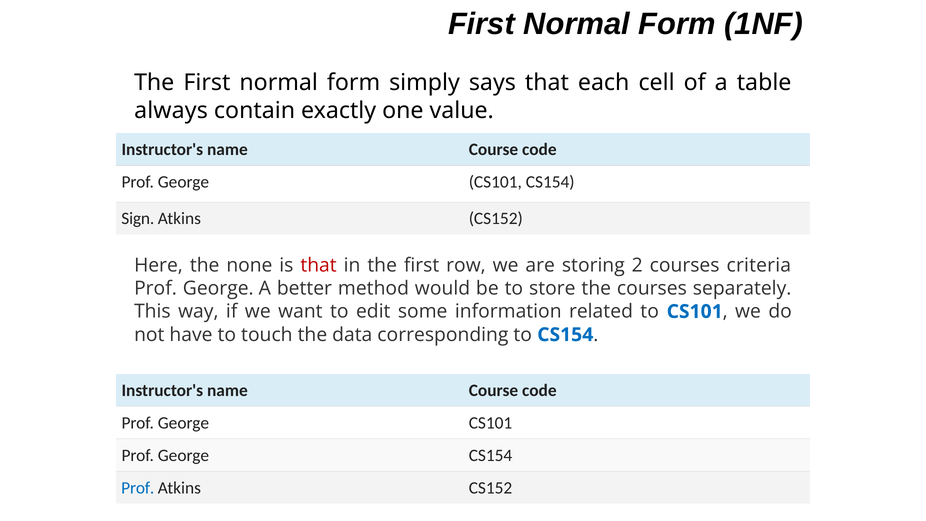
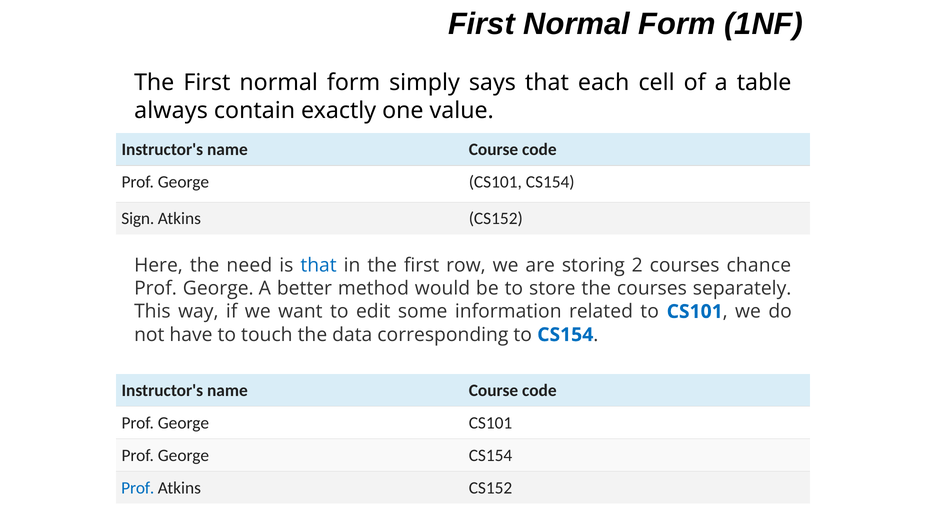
none: none -> need
that at (319, 265) colour: red -> blue
criteria: criteria -> chance
